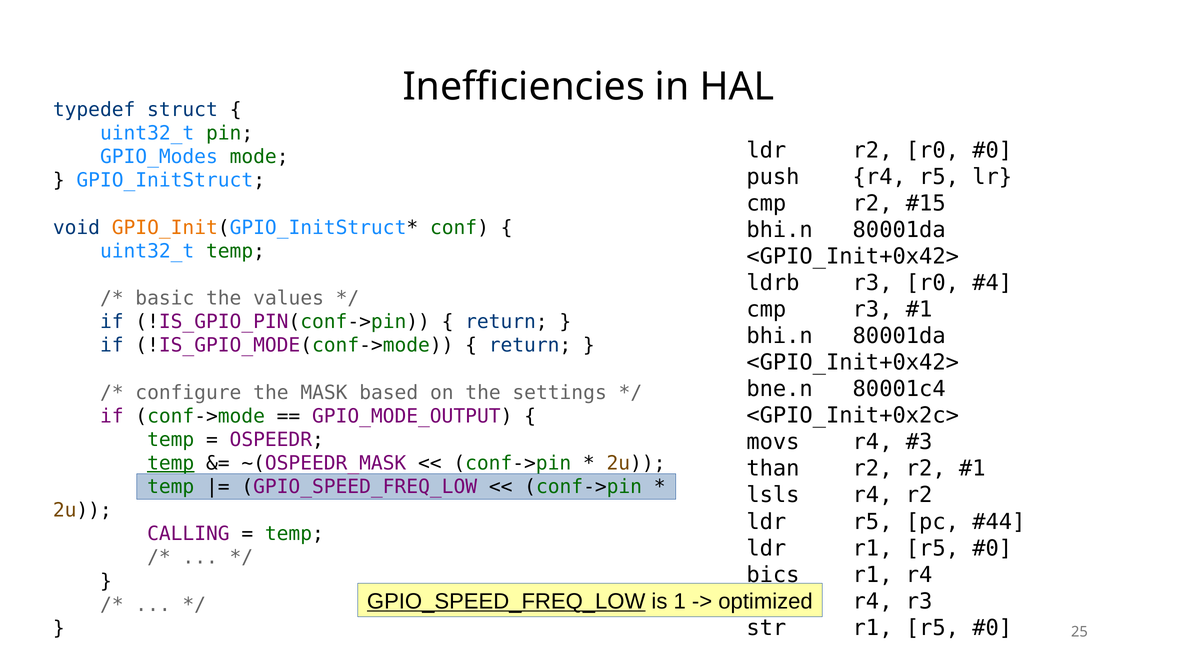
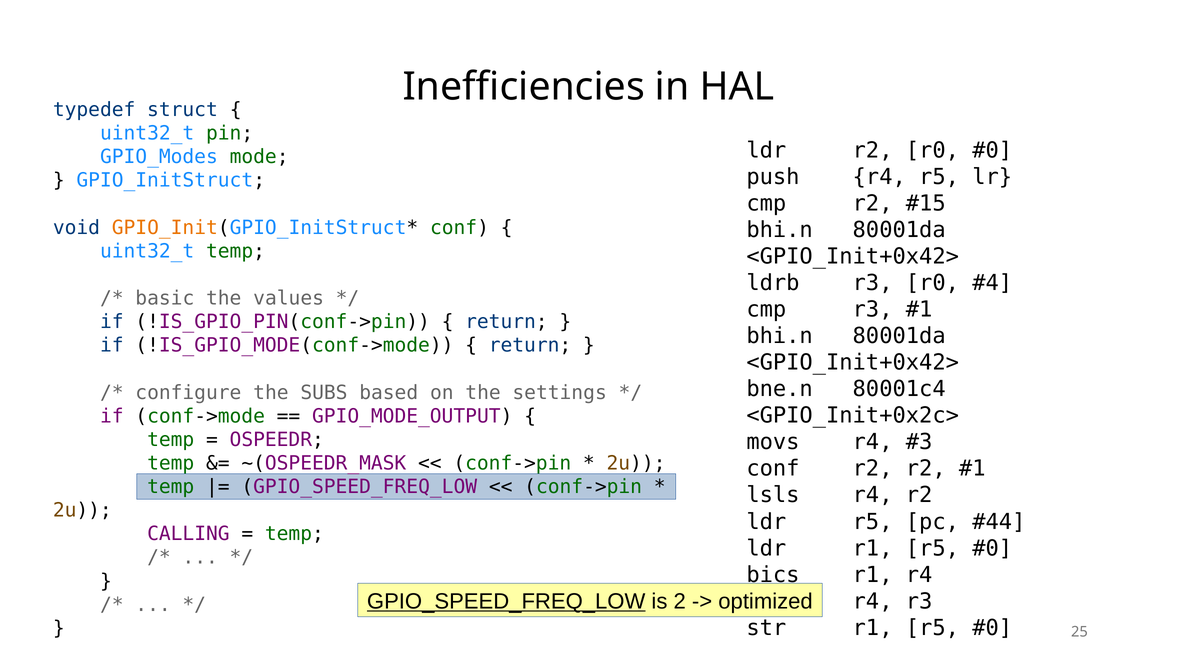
MASK: MASK -> SUBS
temp at (171, 463) underline: present -> none
than at (773, 468): than -> conf
1: 1 -> 2
